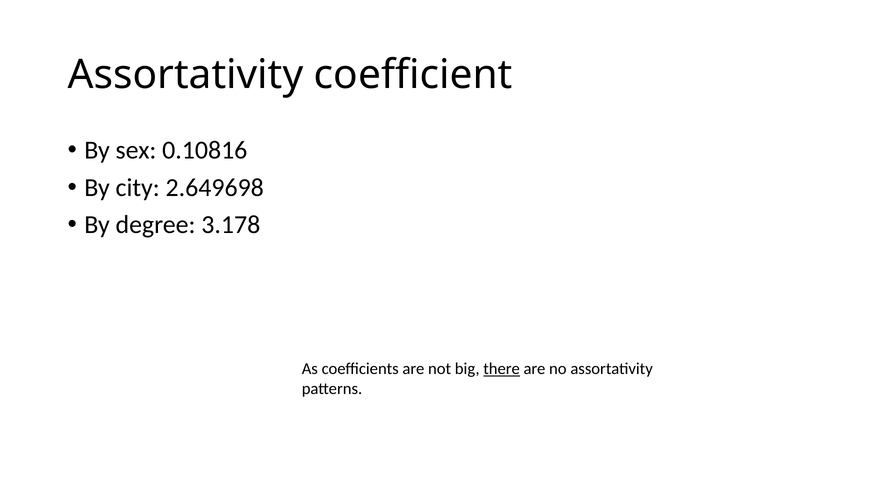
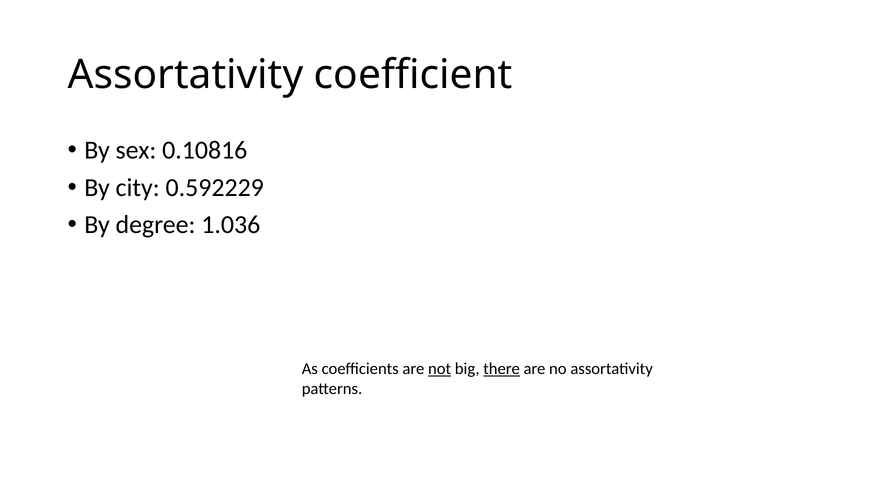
2.649698: 2.649698 -> 0.592229
3.178: 3.178 -> 1.036
not underline: none -> present
